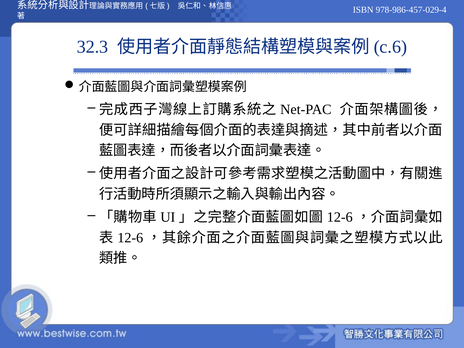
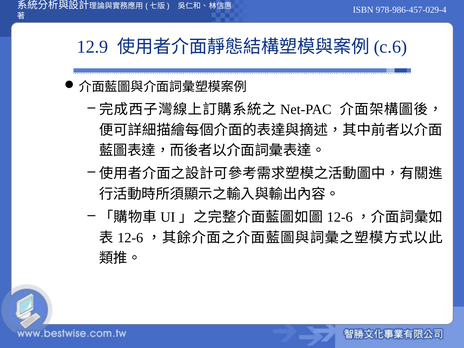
32.3: 32.3 -> 12.9
